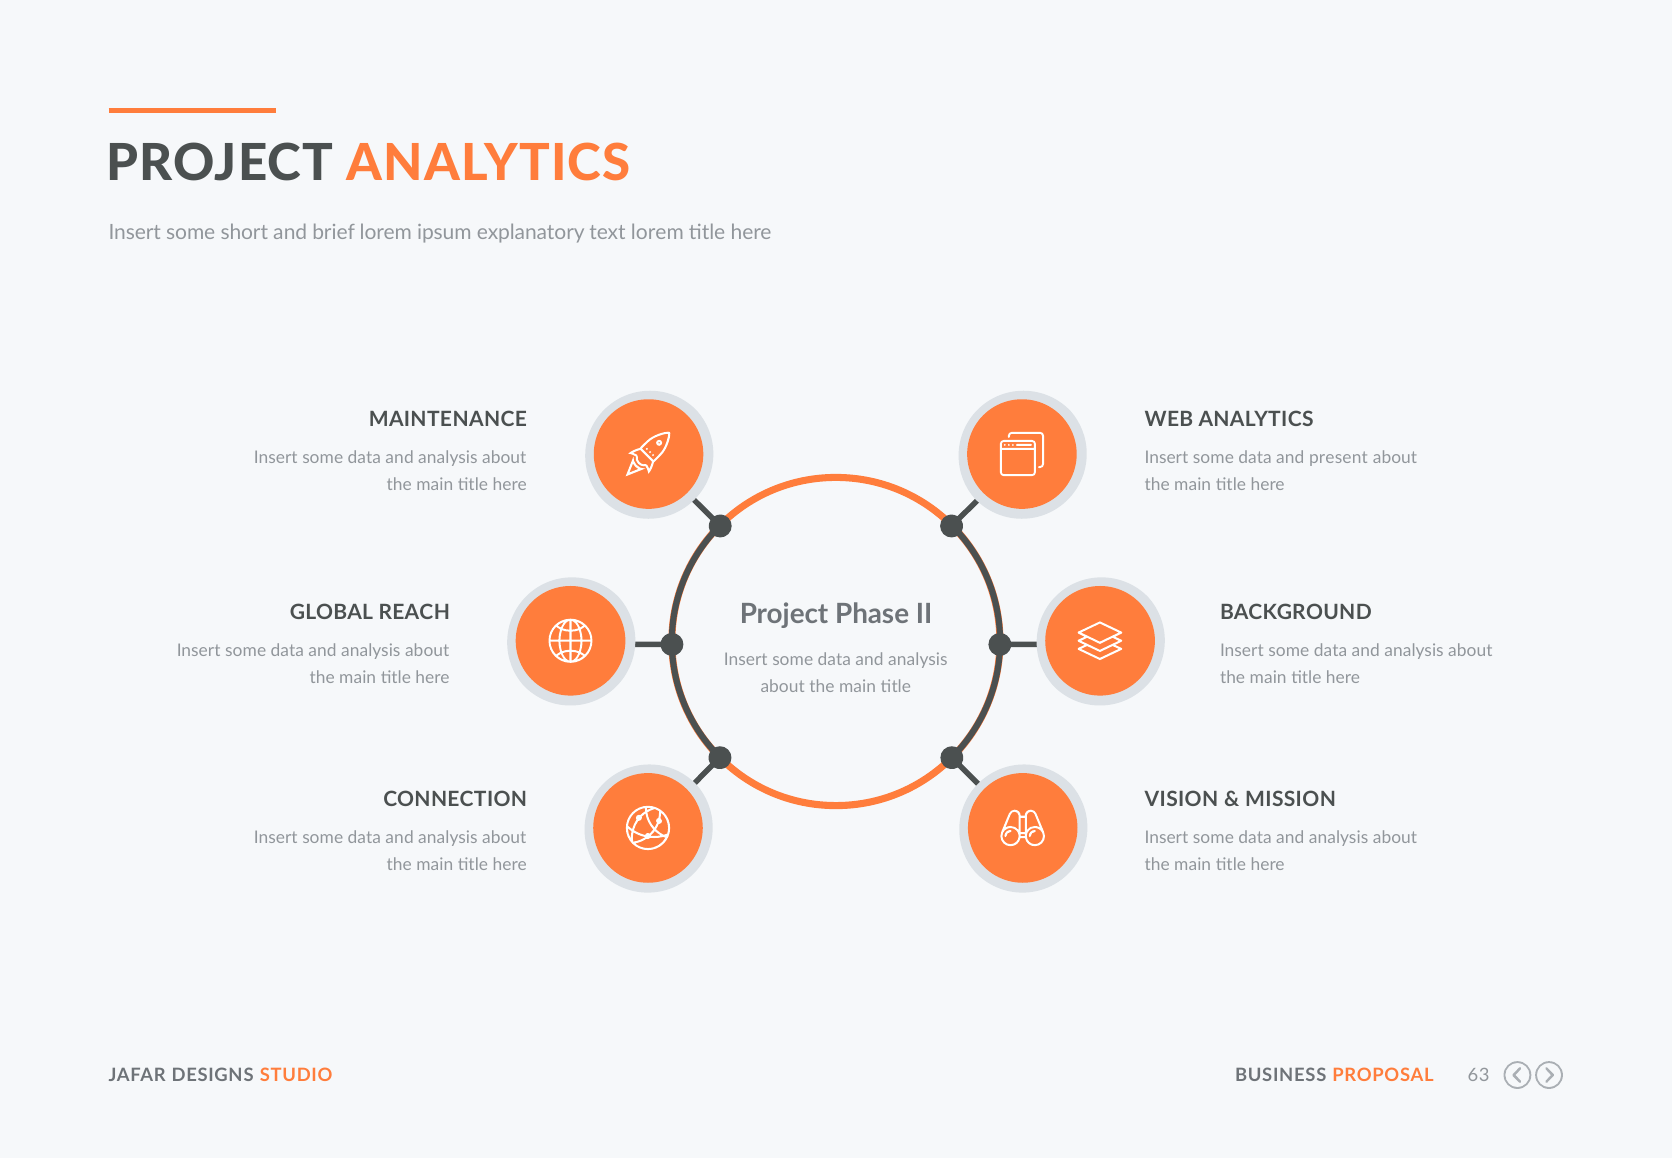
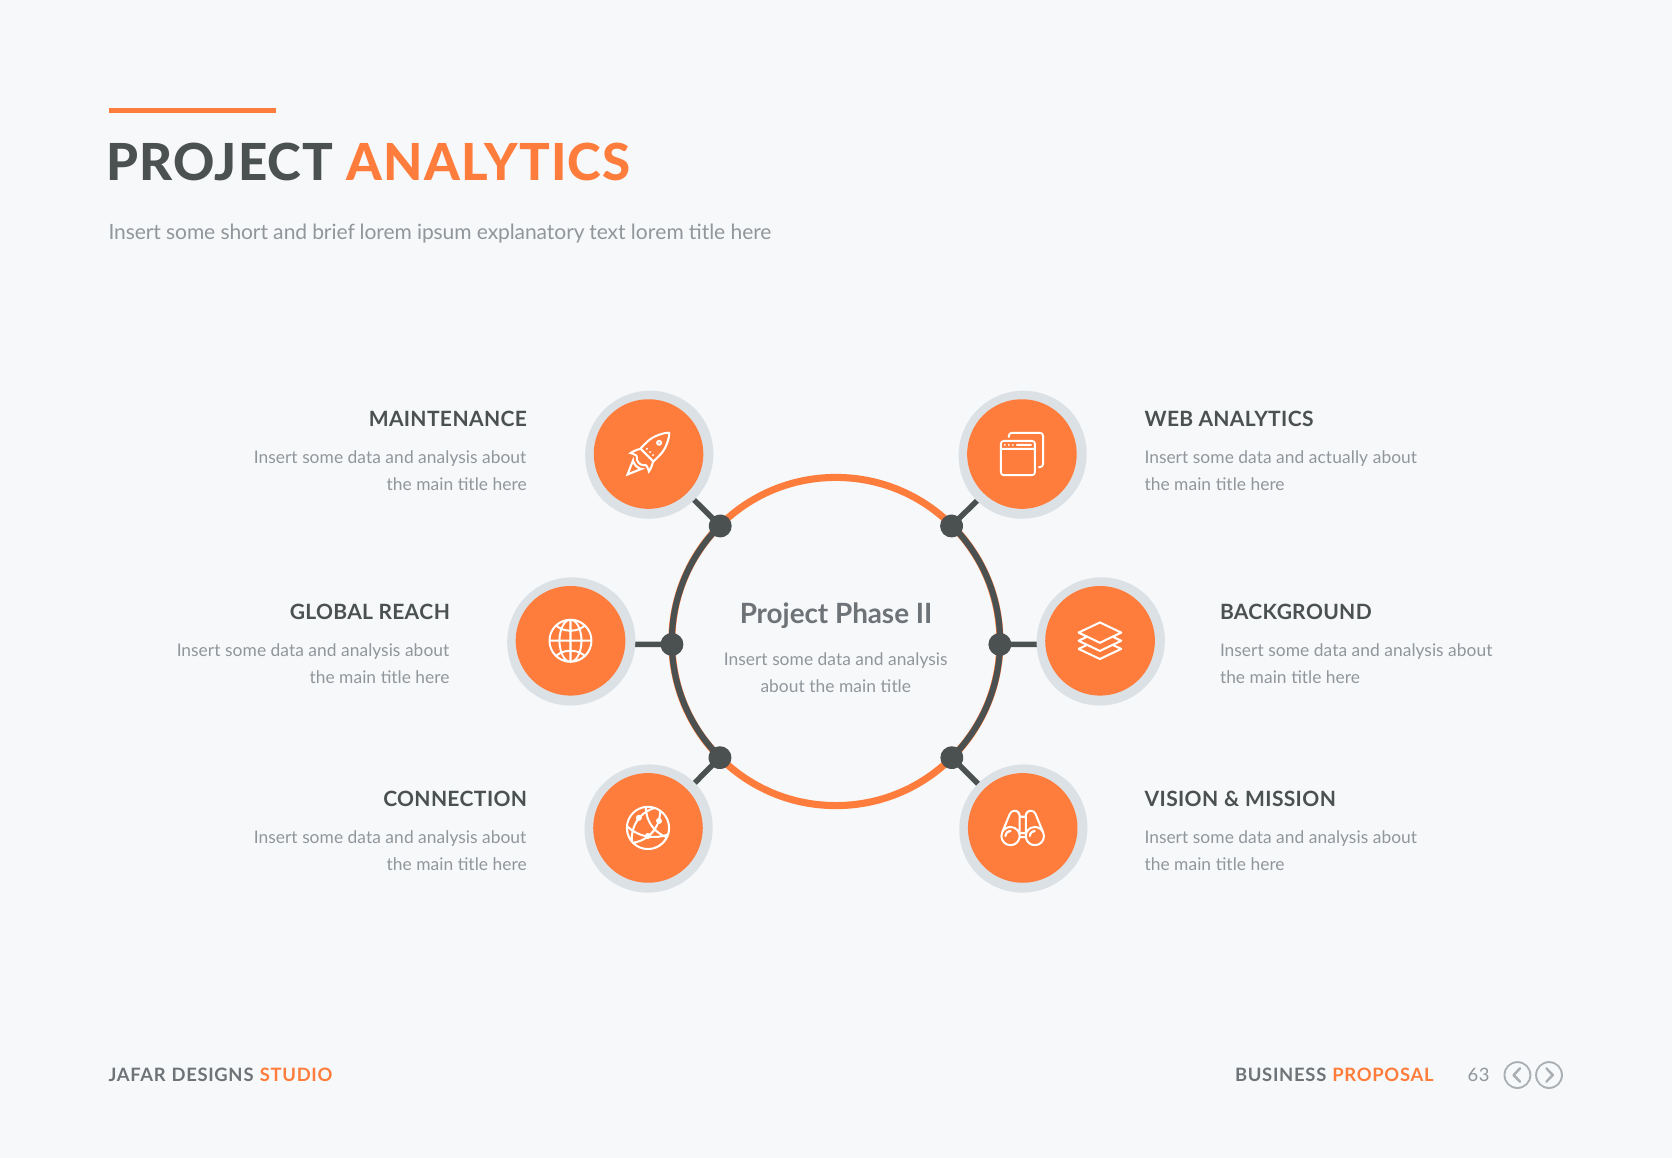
present: present -> actually
